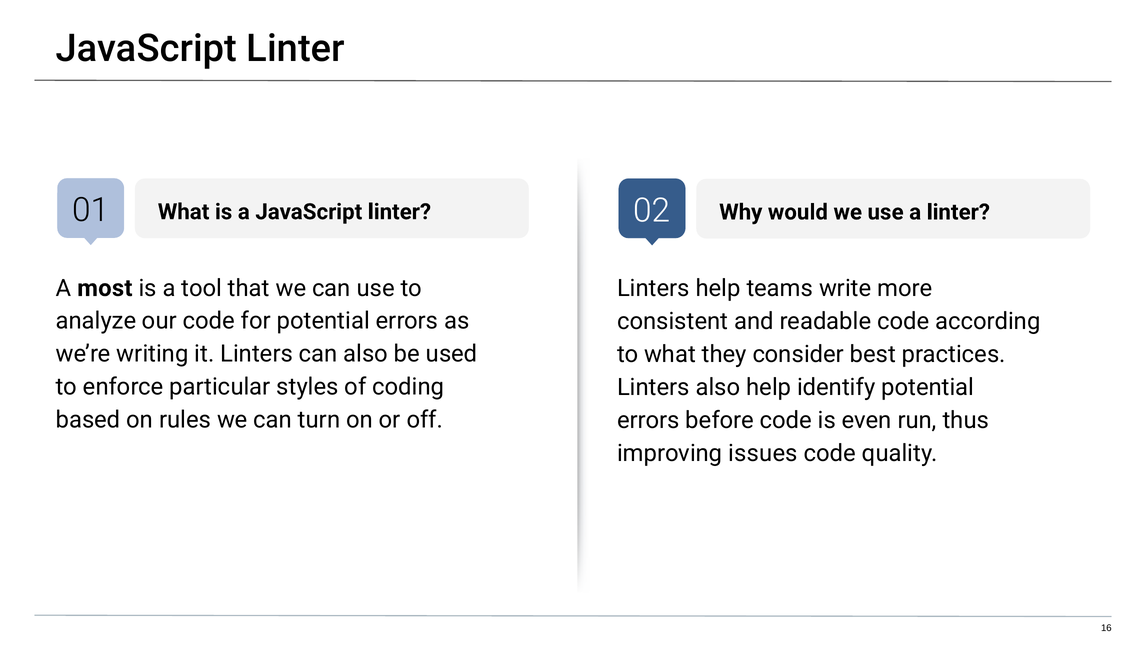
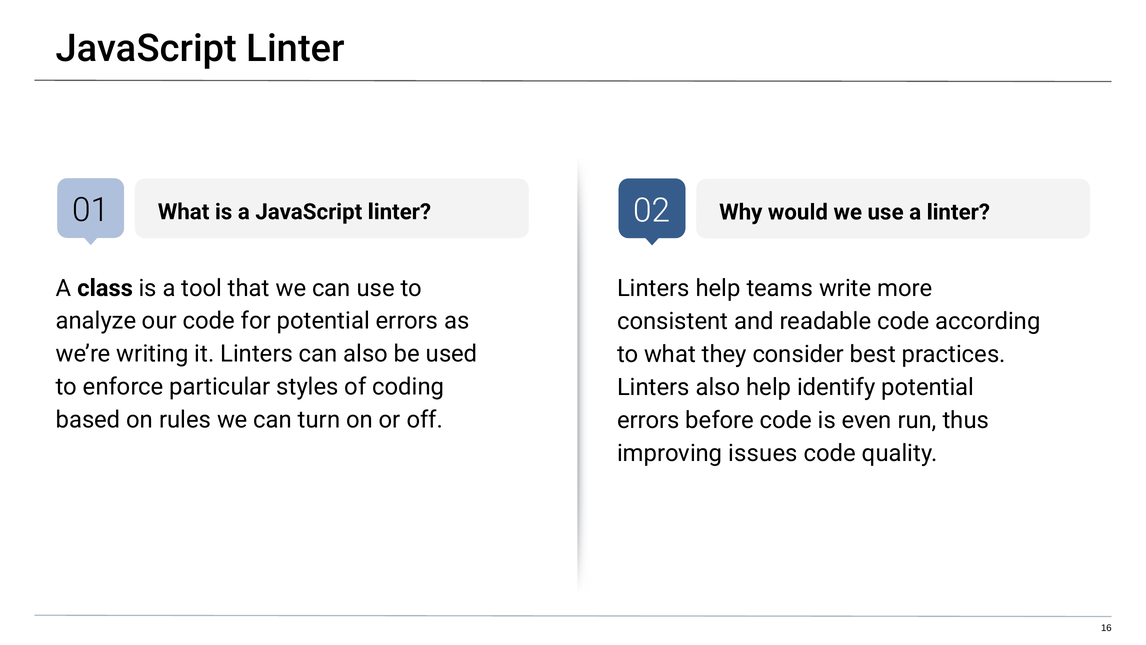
most: most -> class
